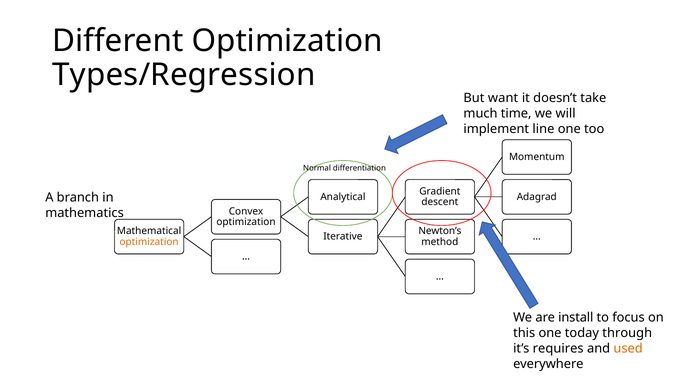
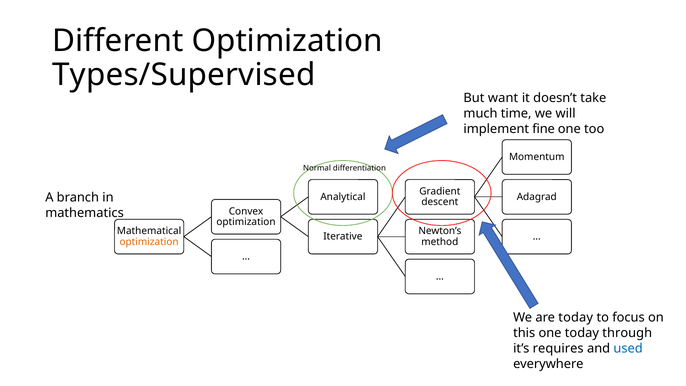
Types/Regression: Types/Regression -> Types/Supervised
line: line -> fine
are install: install -> today
used colour: orange -> blue
